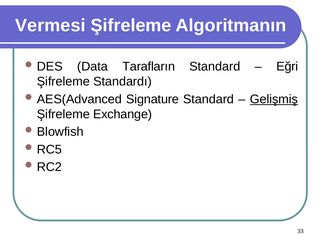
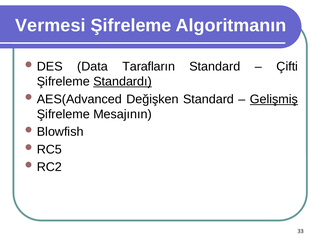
Eğri: Eğri -> Çifti
Standardı underline: none -> present
Signature: Signature -> Değişken
Exchange: Exchange -> Mesajının
